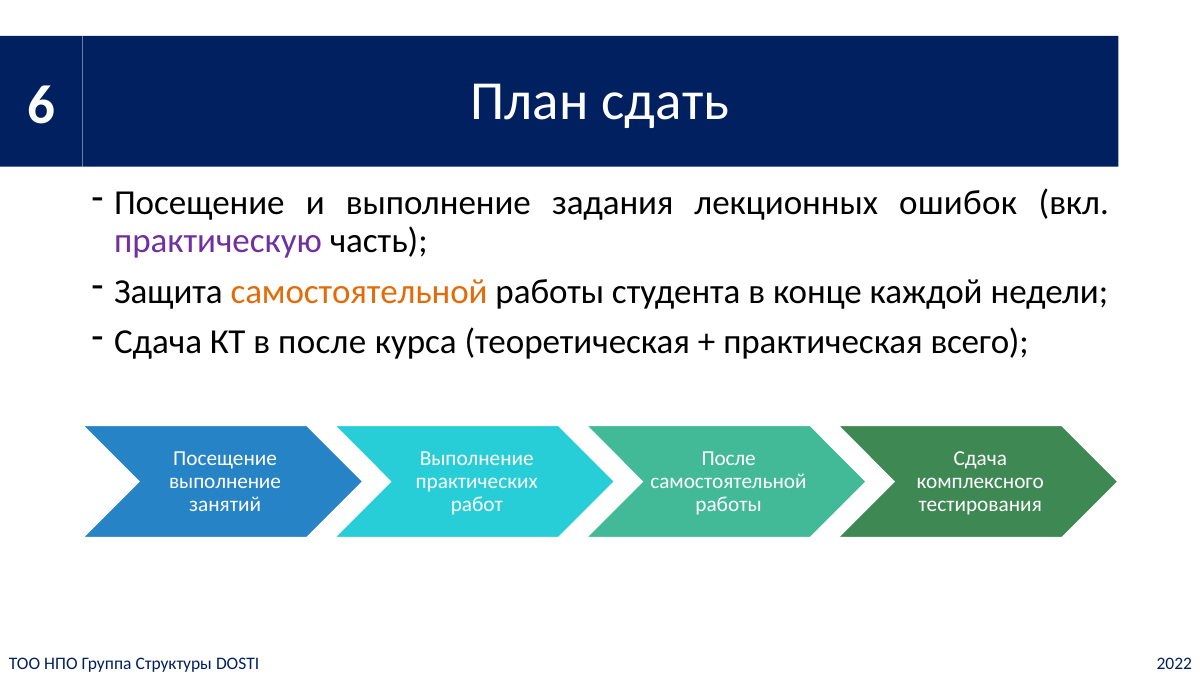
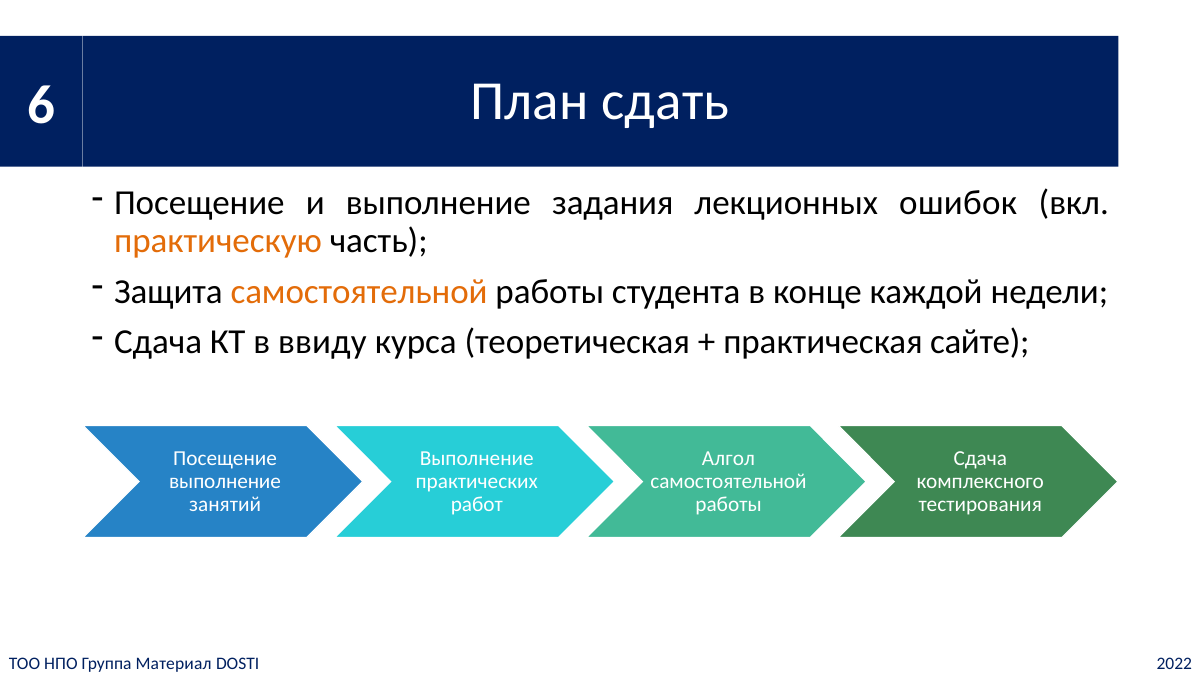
практическую colour: purple -> orange
в после: после -> ввиду
всего: всего -> сайте
После at (729, 458): После -> Алгол
Структуры: Структуры -> Материал
